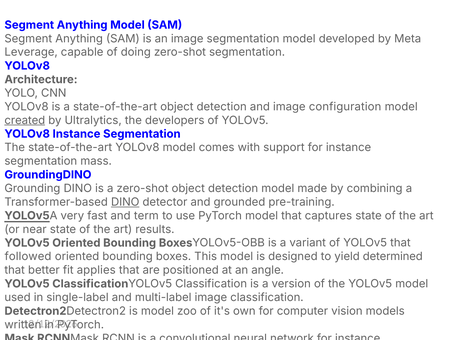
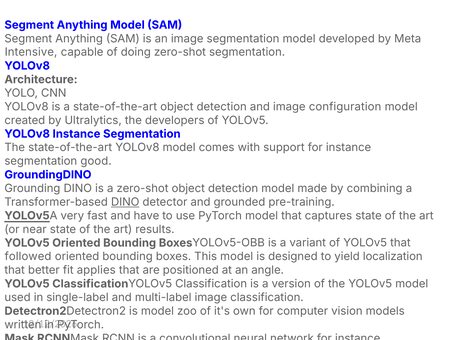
Leverage: Leverage -> Intensive
created underline: present -> none
mass: mass -> good
term: term -> have
determined: determined -> localization
